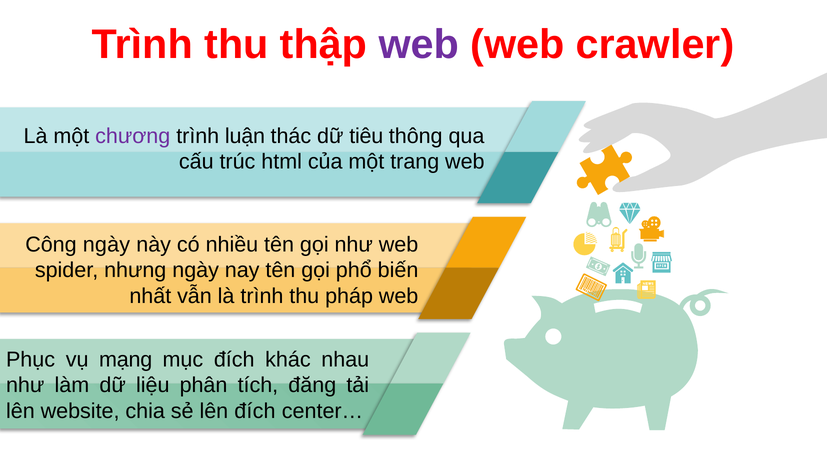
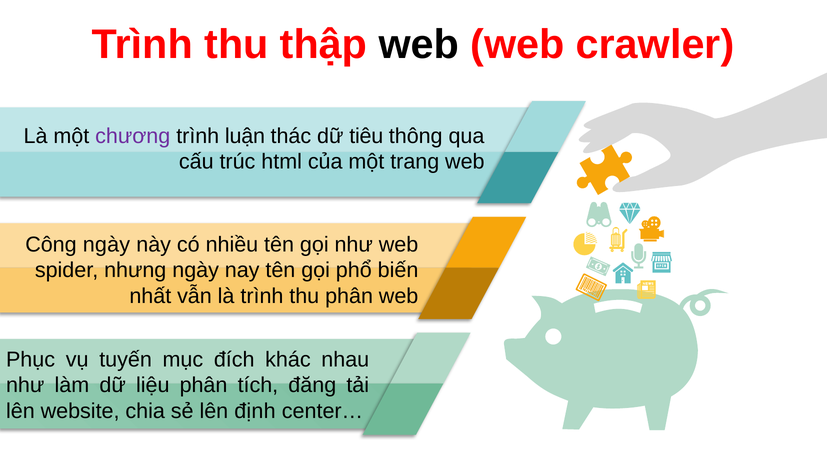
web at (419, 45) colour: purple -> black
thu pháp: pháp -> phân
mạng: mạng -> tuyến
lên đích: đích -> định
